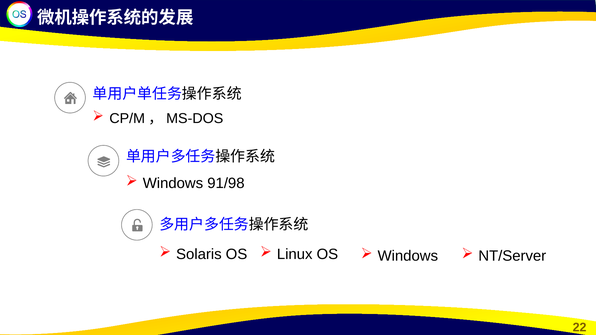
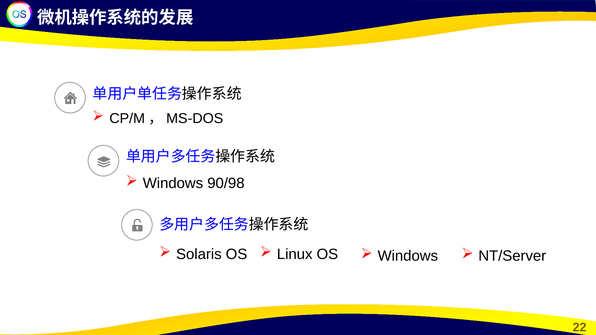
91/98: 91/98 -> 90/98
